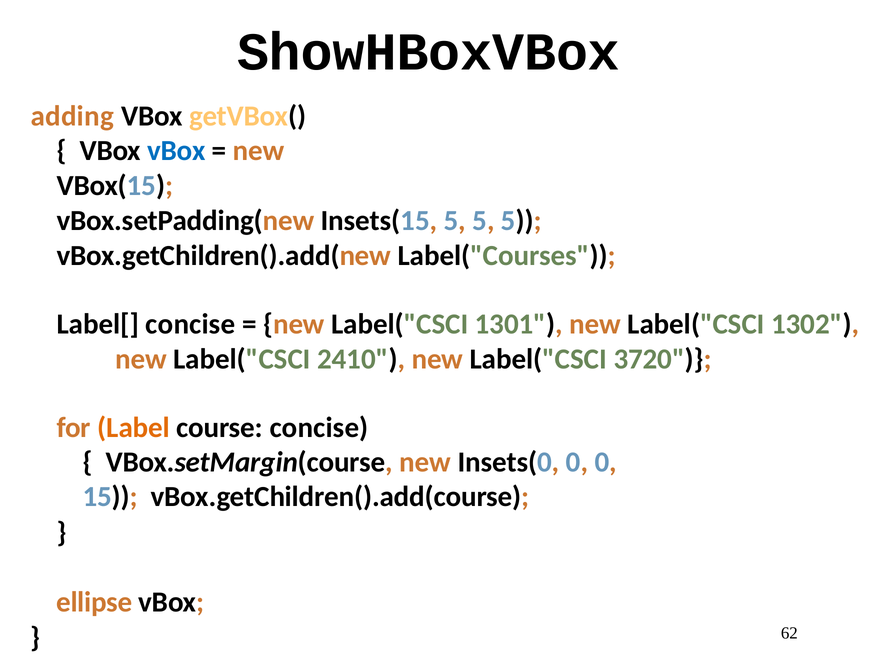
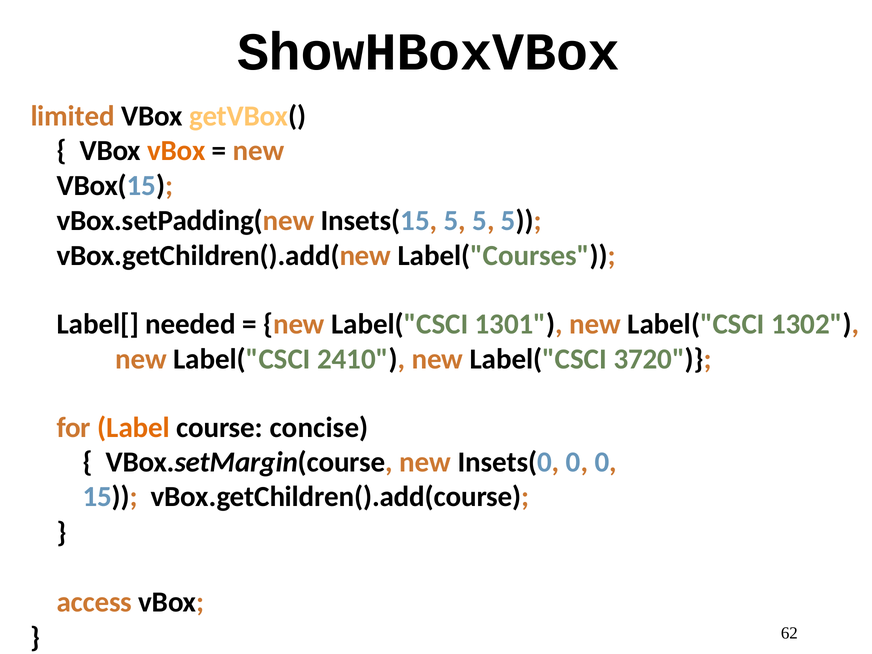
adding: adding -> limited
vBox at (176, 151) colour: blue -> orange
Label[ concise: concise -> needed
ellipse: ellipse -> access
